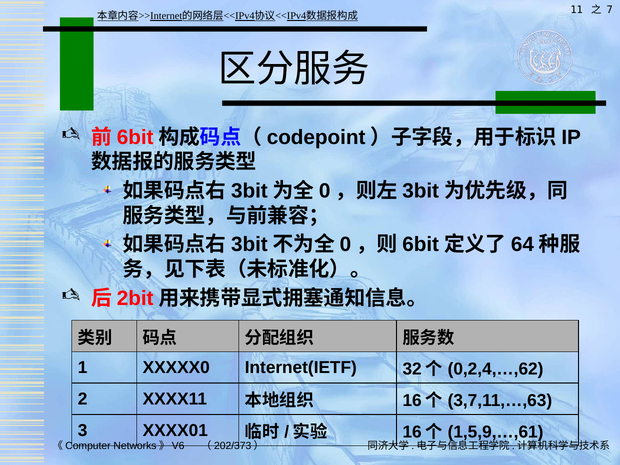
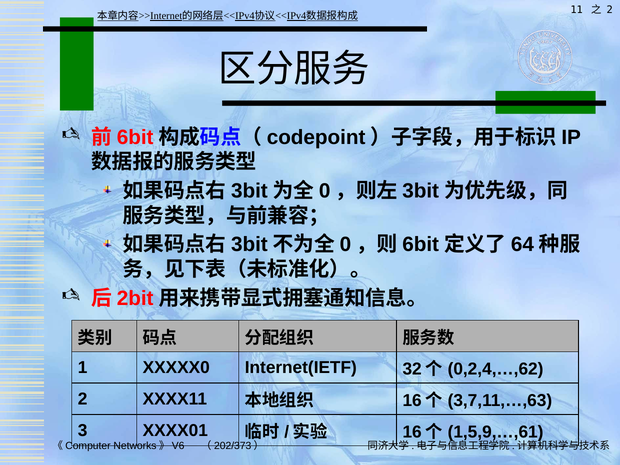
7 at (610, 10): 7 -> 2
